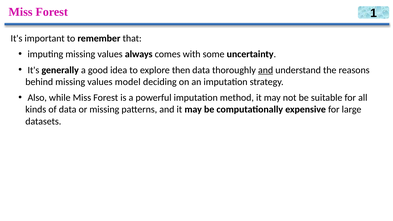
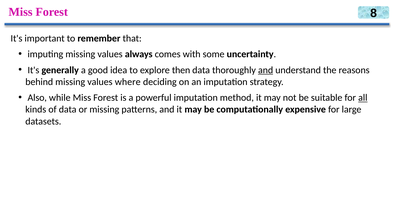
1: 1 -> 8
model: model -> where
all underline: none -> present
